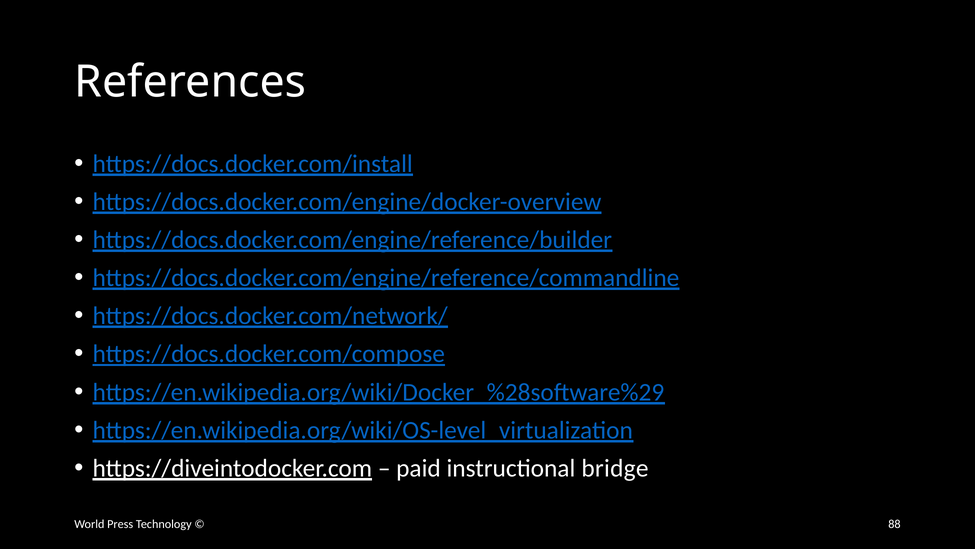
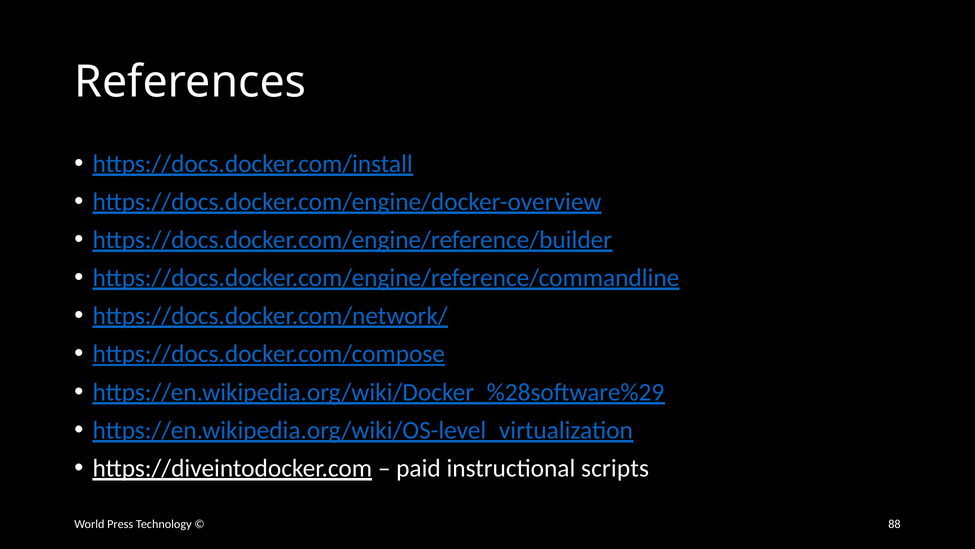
bridge: bridge -> scripts
